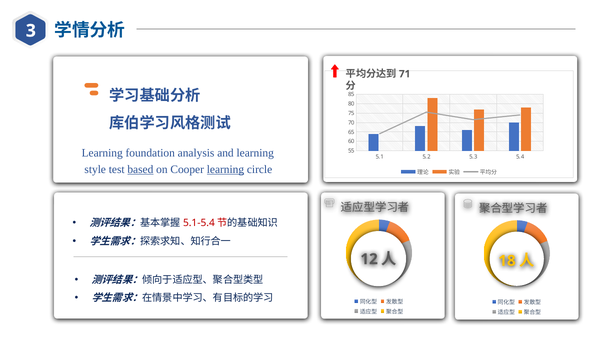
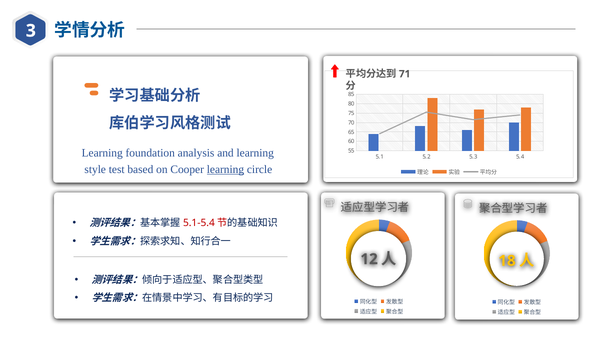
based underline: present -> none
